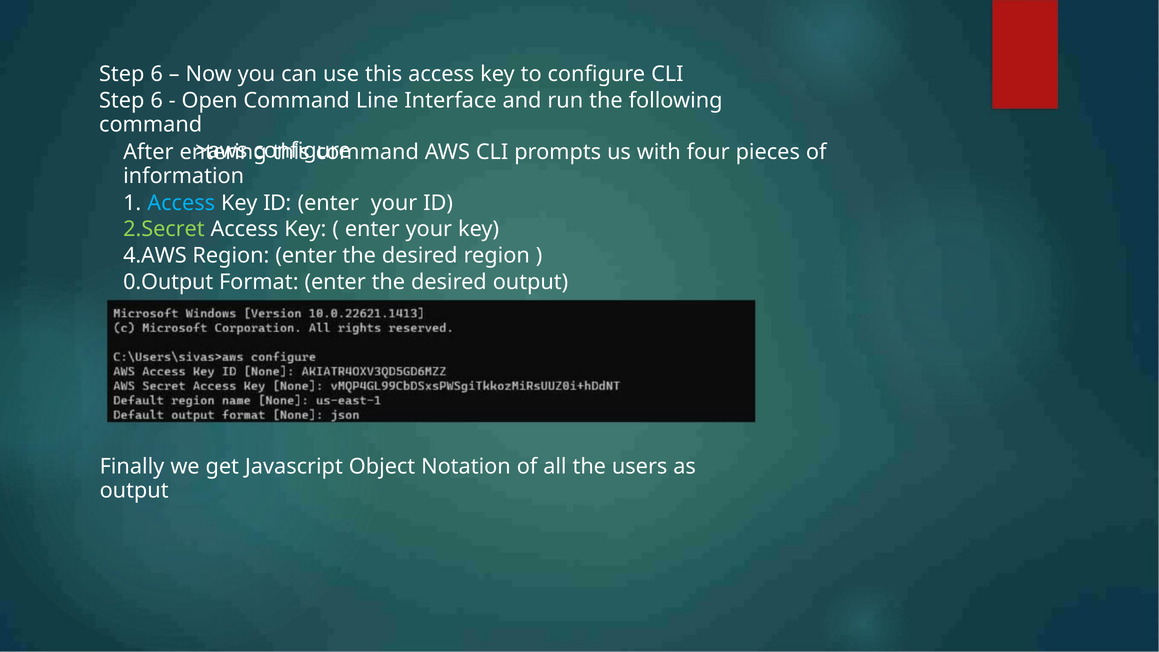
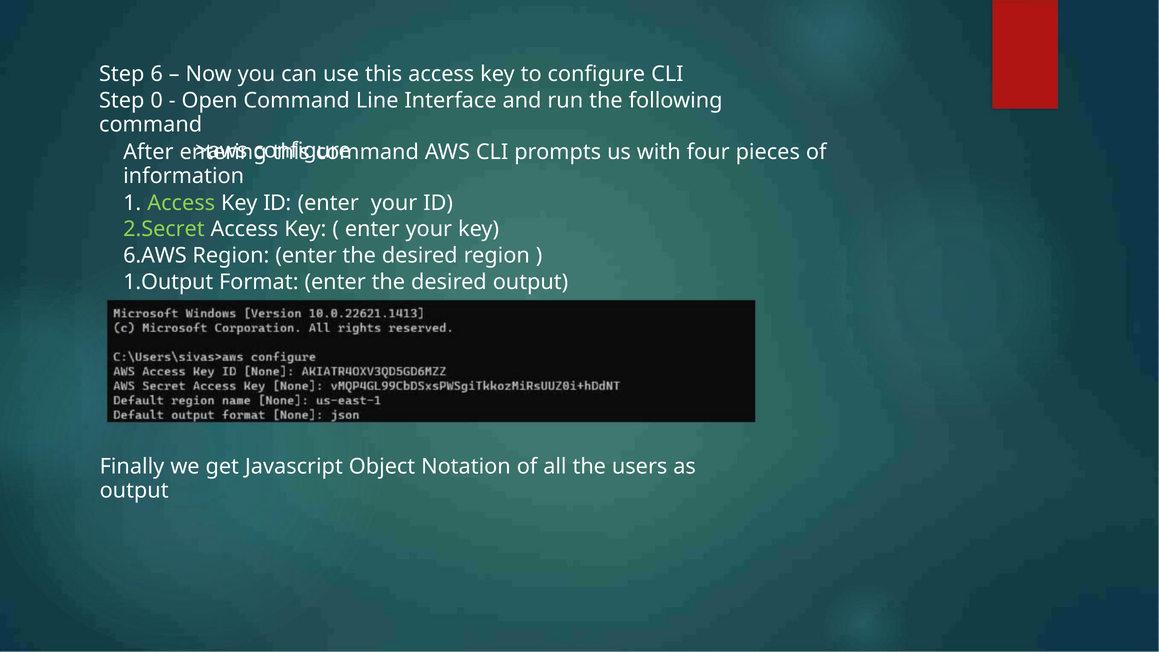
6 at (157, 101): 6 -> 0
Access at (181, 203) colour: light blue -> light green
4.AWS: 4.AWS -> 6.AWS
0.Output: 0.Output -> 1.Output
